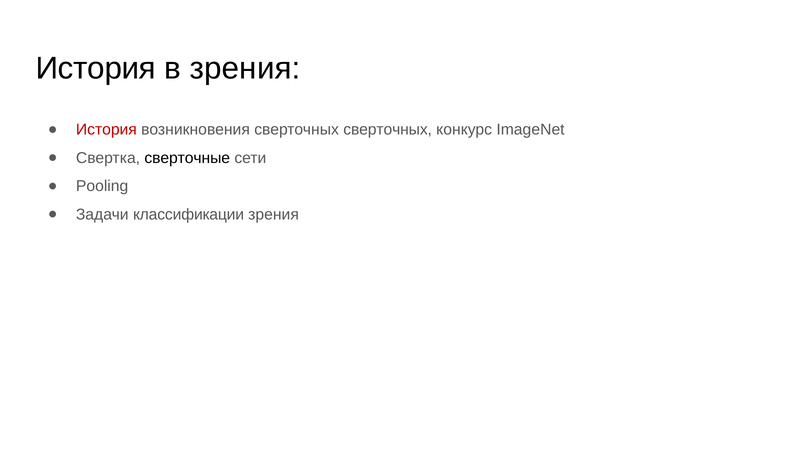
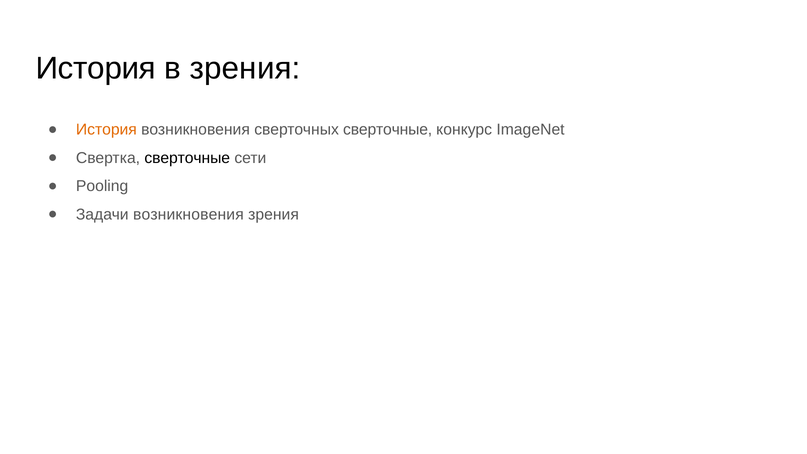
История at (106, 130) colour: red -> orange
сверточных сверточных: сверточных -> сверточные
Задачи классификации: классификации -> возникновения
